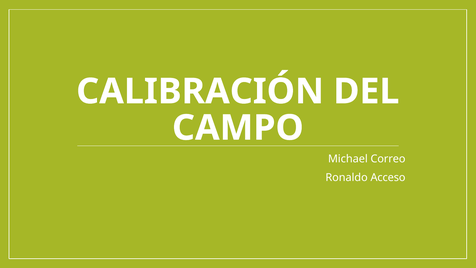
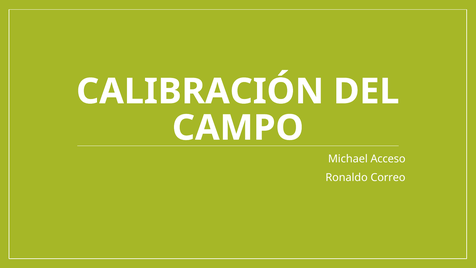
Correo: Correo -> Acceso
Acceso: Acceso -> Correo
